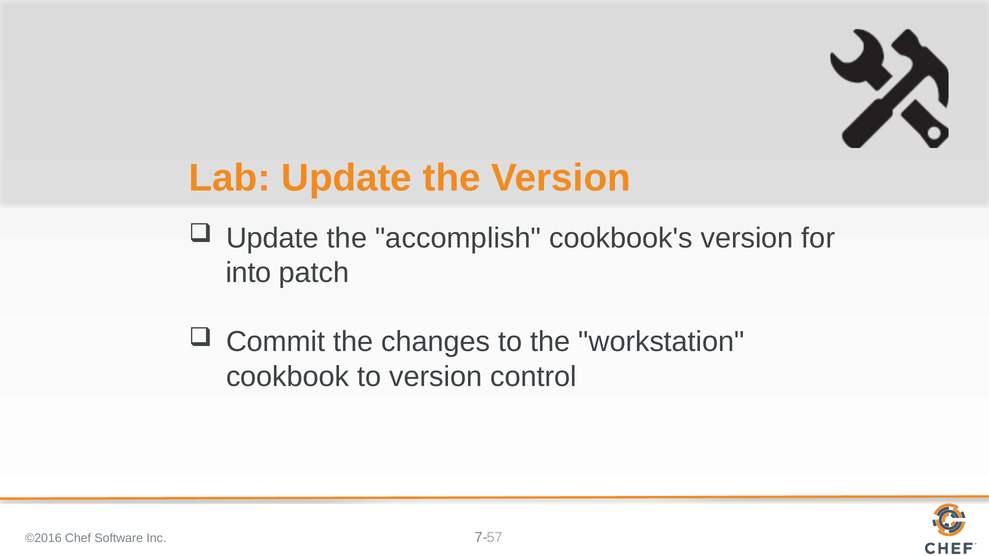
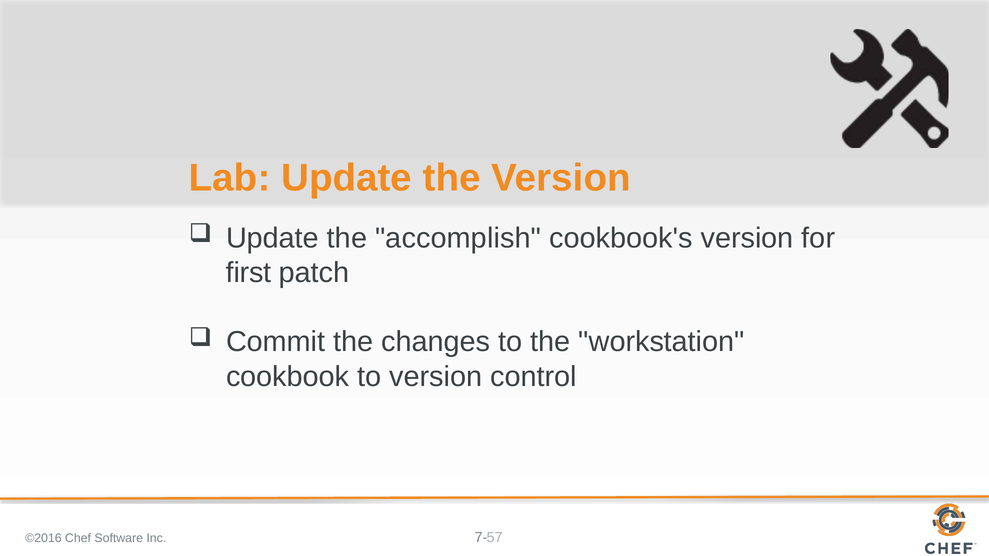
into: into -> first
